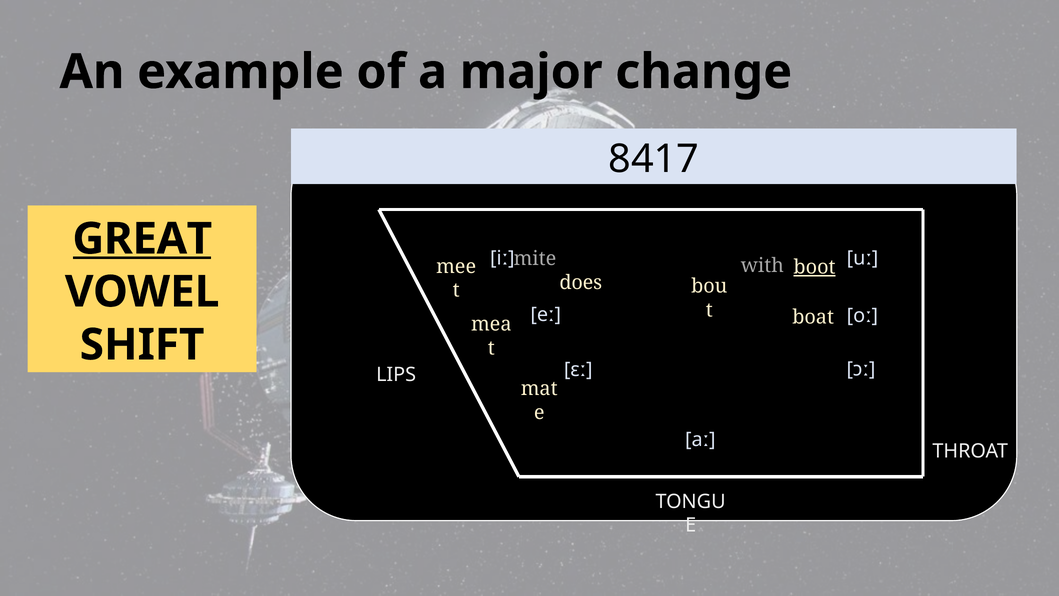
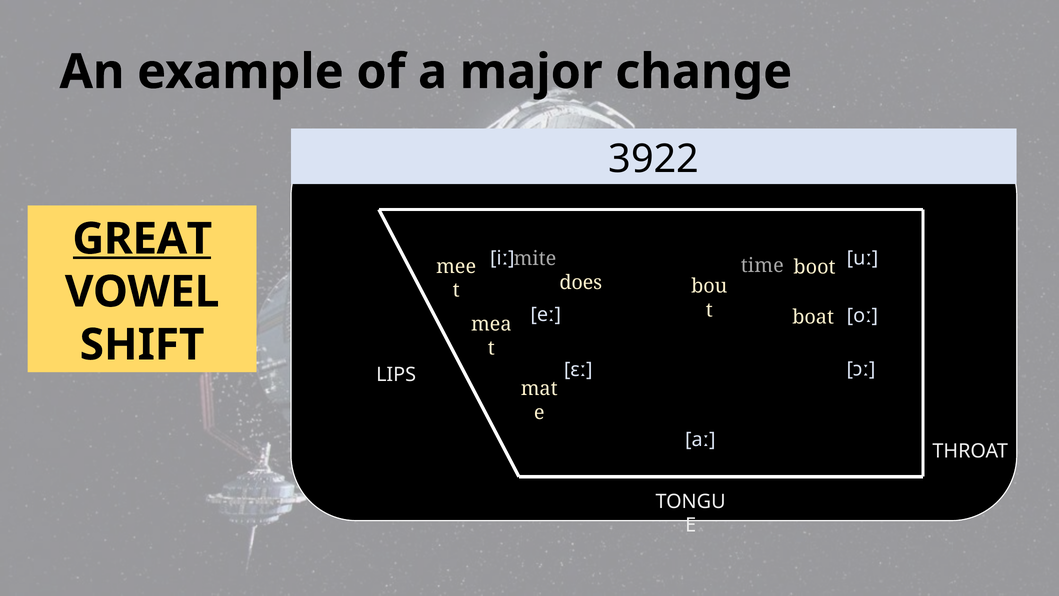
8417: 8417 -> 3922
with: with -> time
boot underline: present -> none
